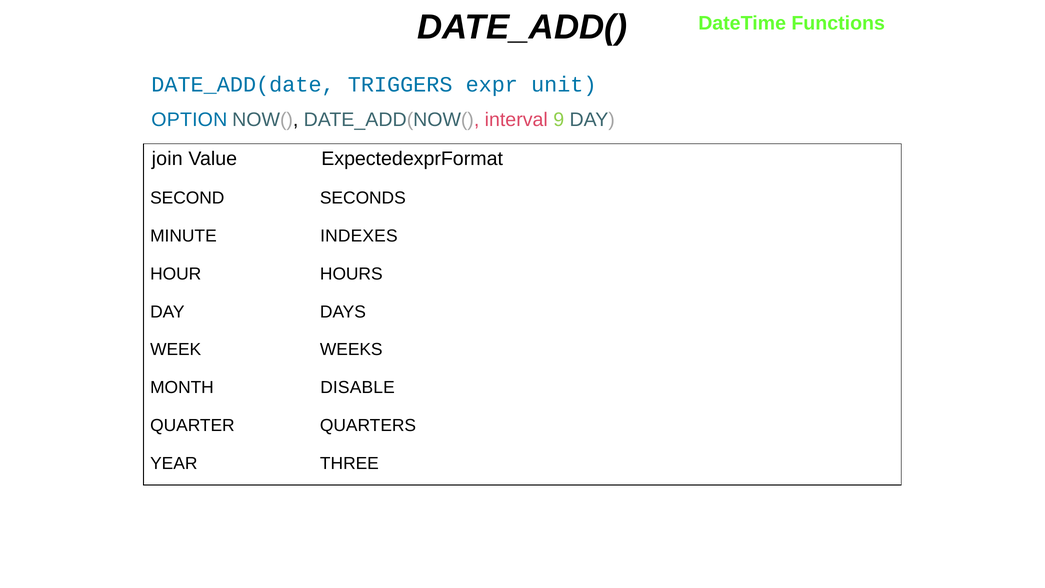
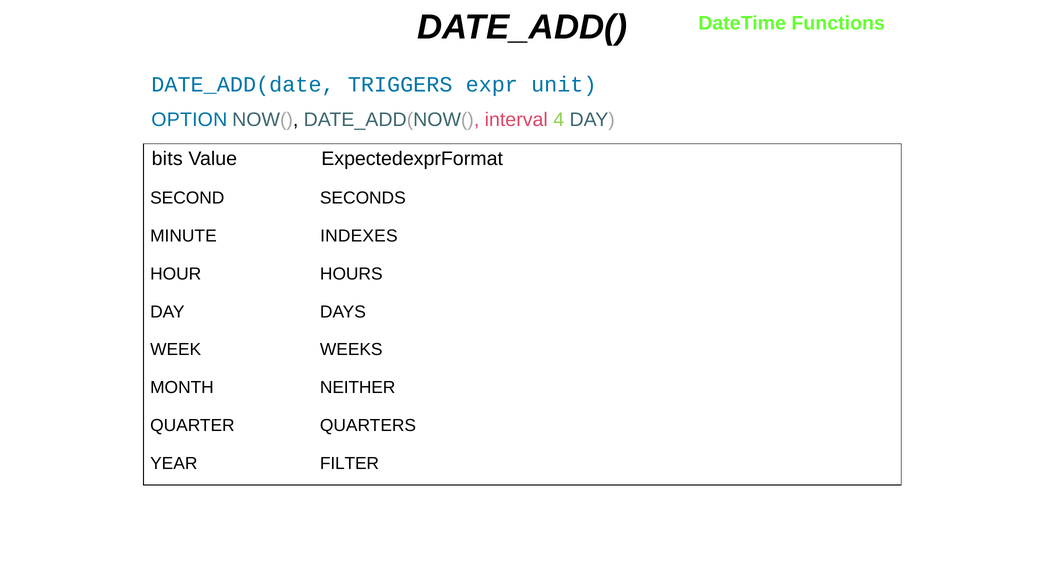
9: 9 -> 4
join: join -> bits
DISABLE: DISABLE -> NEITHER
THREE: THREE -> FILTER
